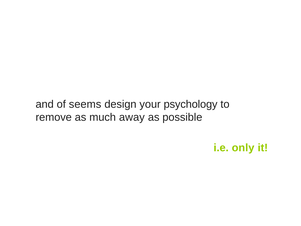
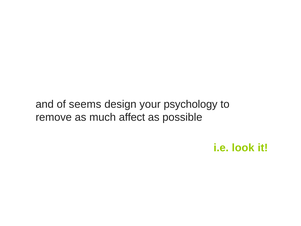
away: away -> affect
only: only -> look
